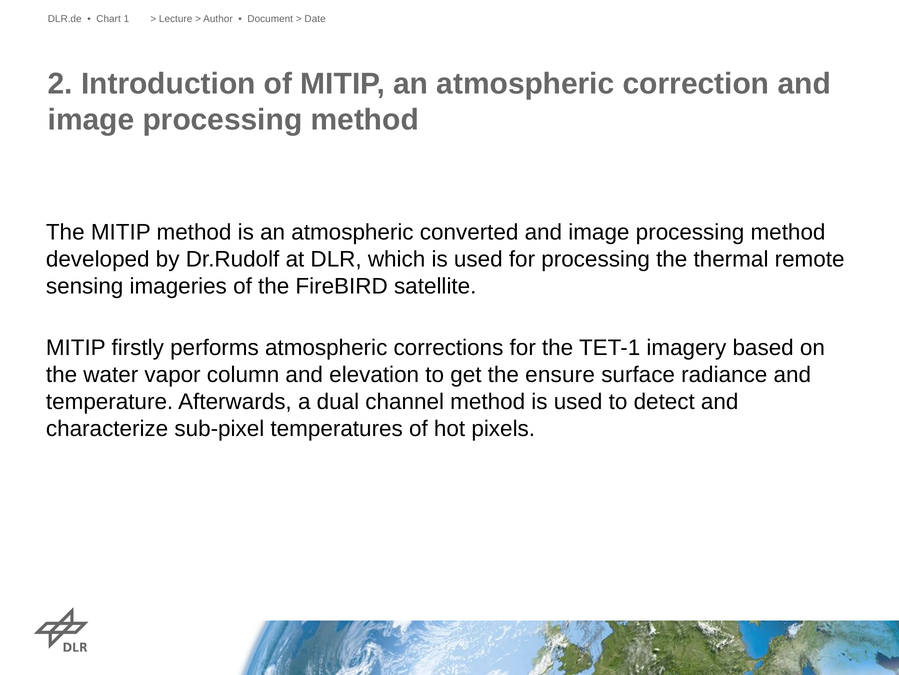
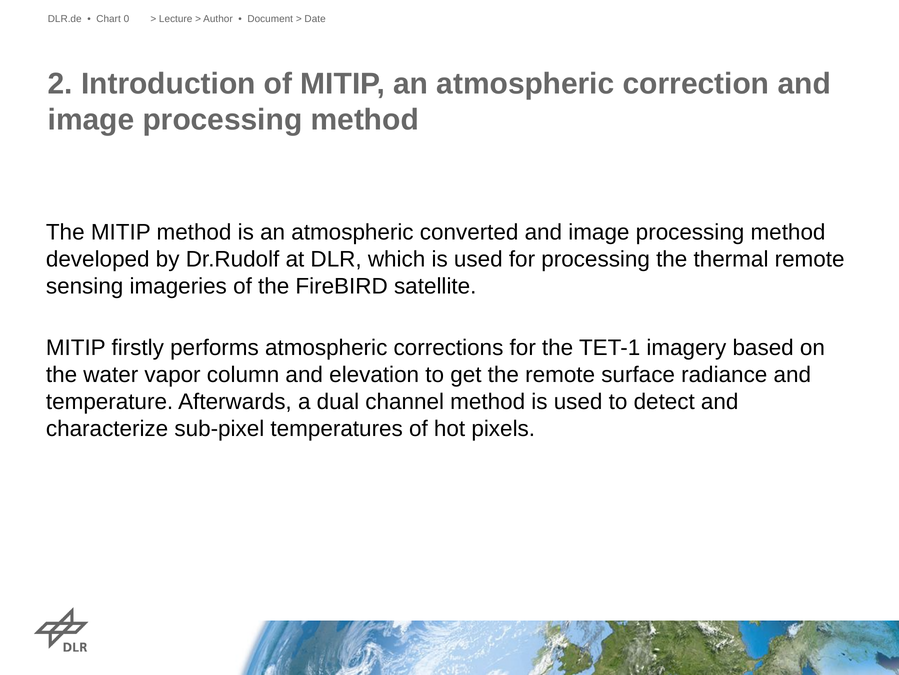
1: 1 -> 0
the ensure: ensure -> remote
